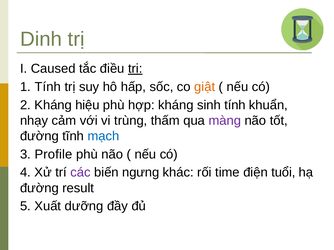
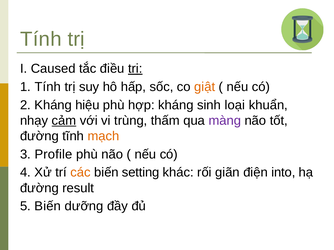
Dinh at (41, 39): Dinh -> Tính
sinh tính: tính -> loại
cảm underline: none -> present
mạch colour: blue -> orange
các colour: purple -> orange
ngưng: ngưng -> setting
time: time -> giãn
tuổi: tuổi -> into
5 Xuất: Xuất -> Biến
